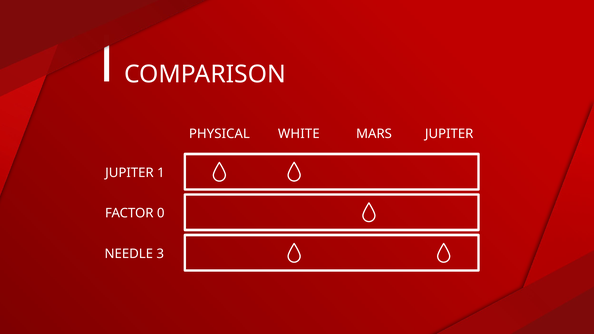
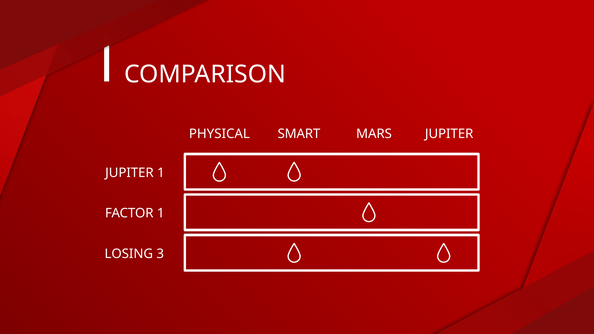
WHITE: WHITE -> SMART
FACTOR 0: 0 -> 1
NEEDLE: NEEDLE -> LOSING
